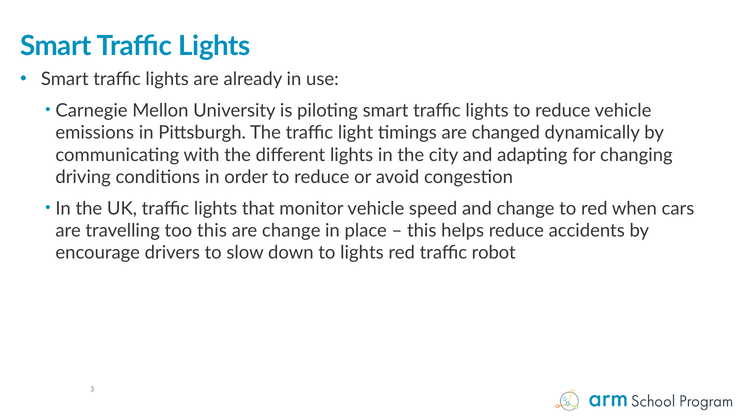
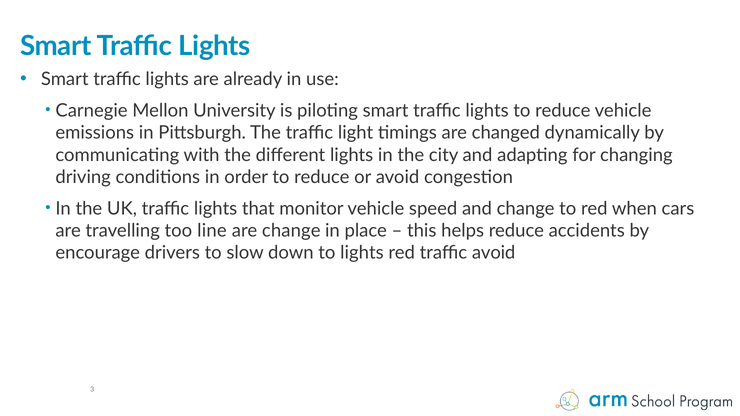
too this: this -> line
traffic robot: robot -> avoid
